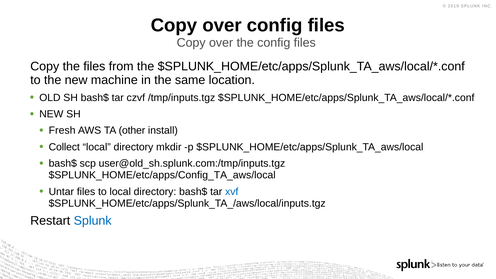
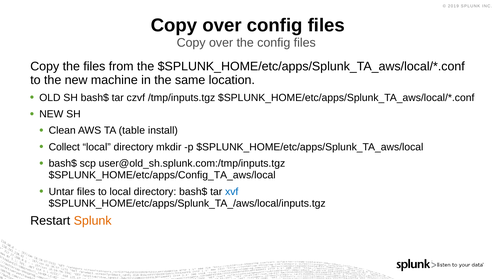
Fresh: Fresh -> Clean
other: other -> table
Splunk at (93, 221) colour: blue -> orange
